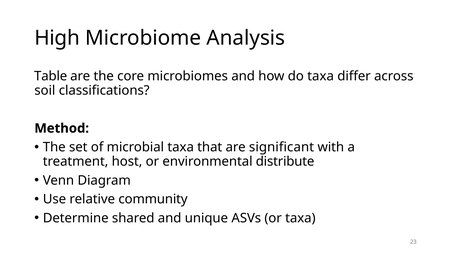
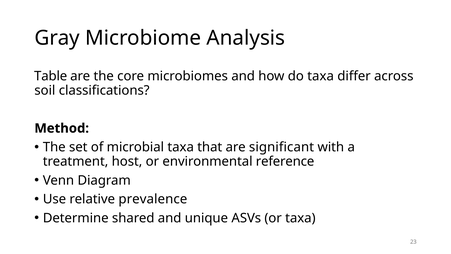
High: High -> Gray
distribute: distribute -> reference
community: community -> prevalence
